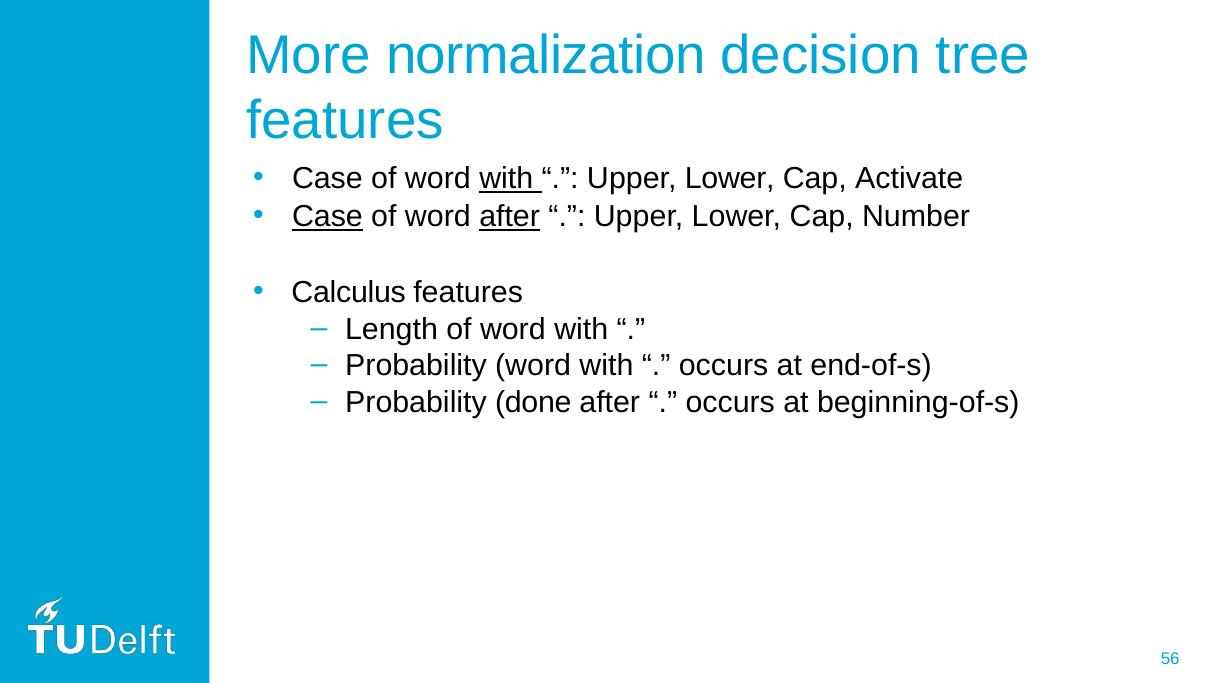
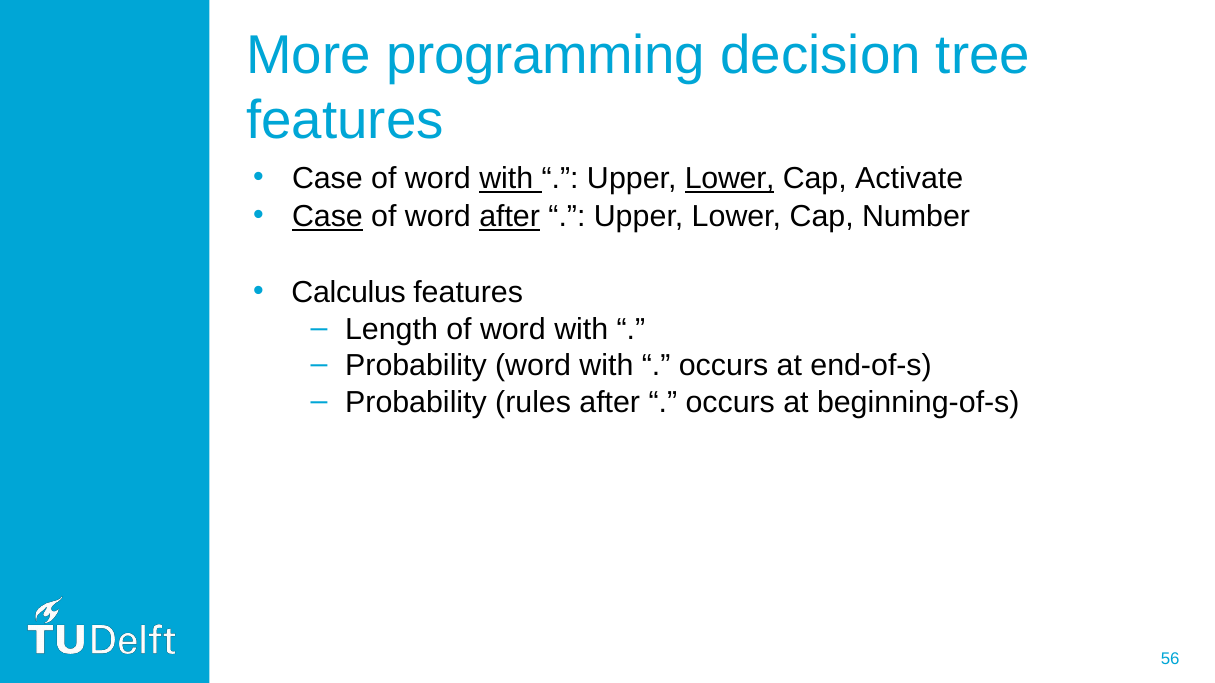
normalization: normalization -> programming
Lower at (730, 179) underline: none -> present
done: done -> rules
